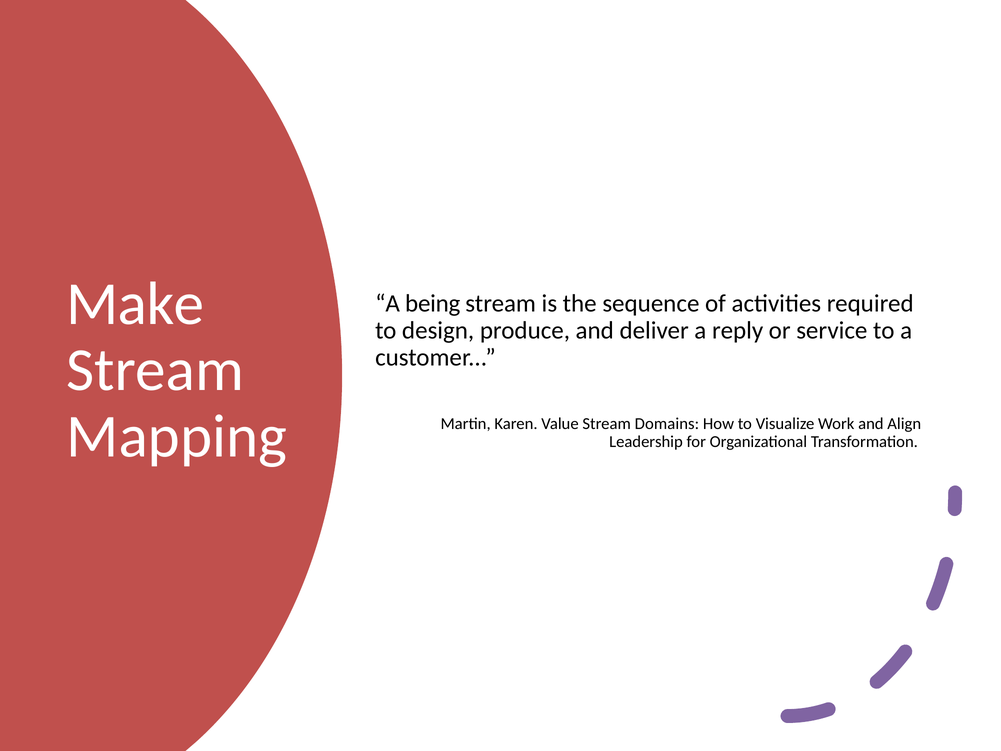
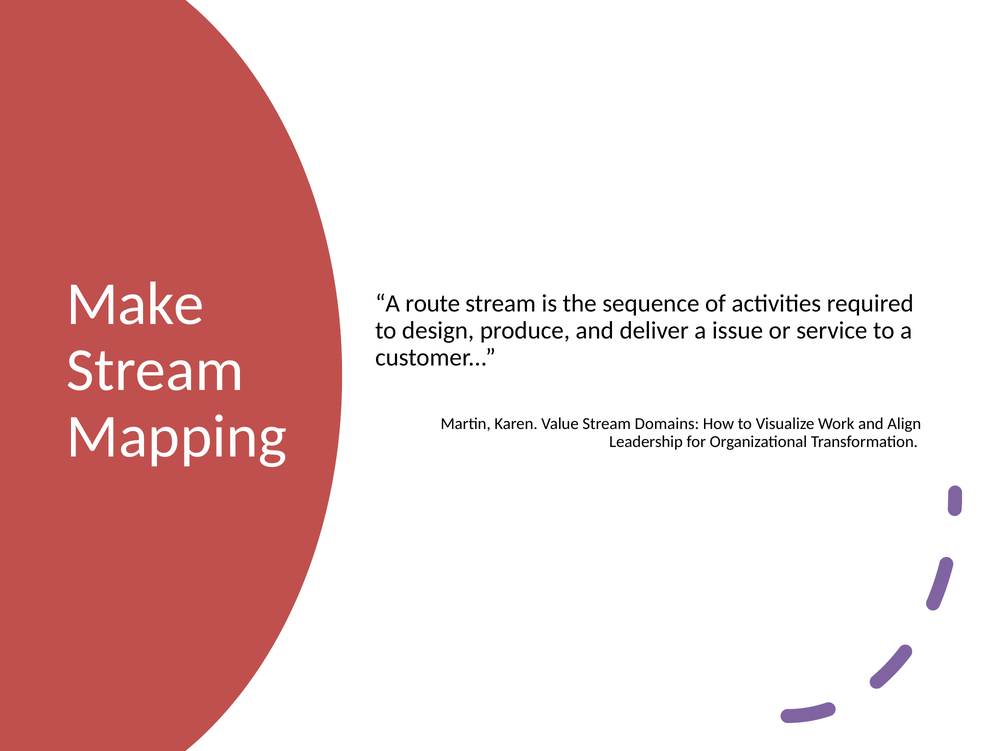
being: being -> route
reply: reply -> issue
